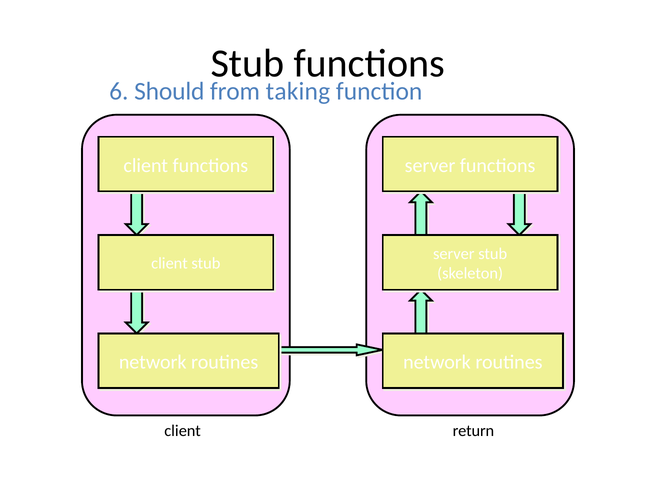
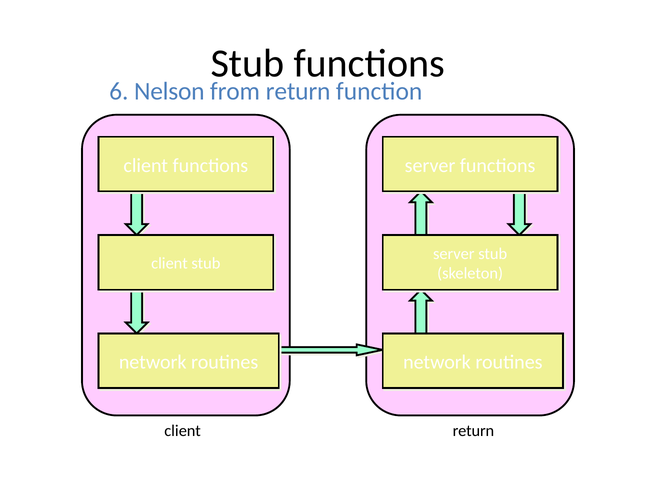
Should: Should -> Nelson
from taking: taking -> return
